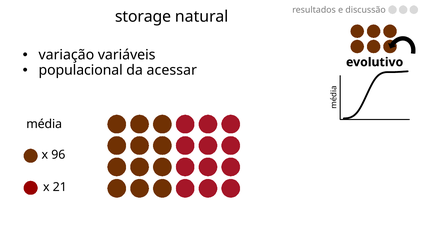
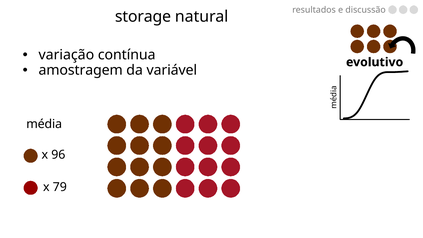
variáveis: variáveis -> contínua
populacional: populacional -> amostragem
acessar: acessar -> variável
21: 21 -> 79
